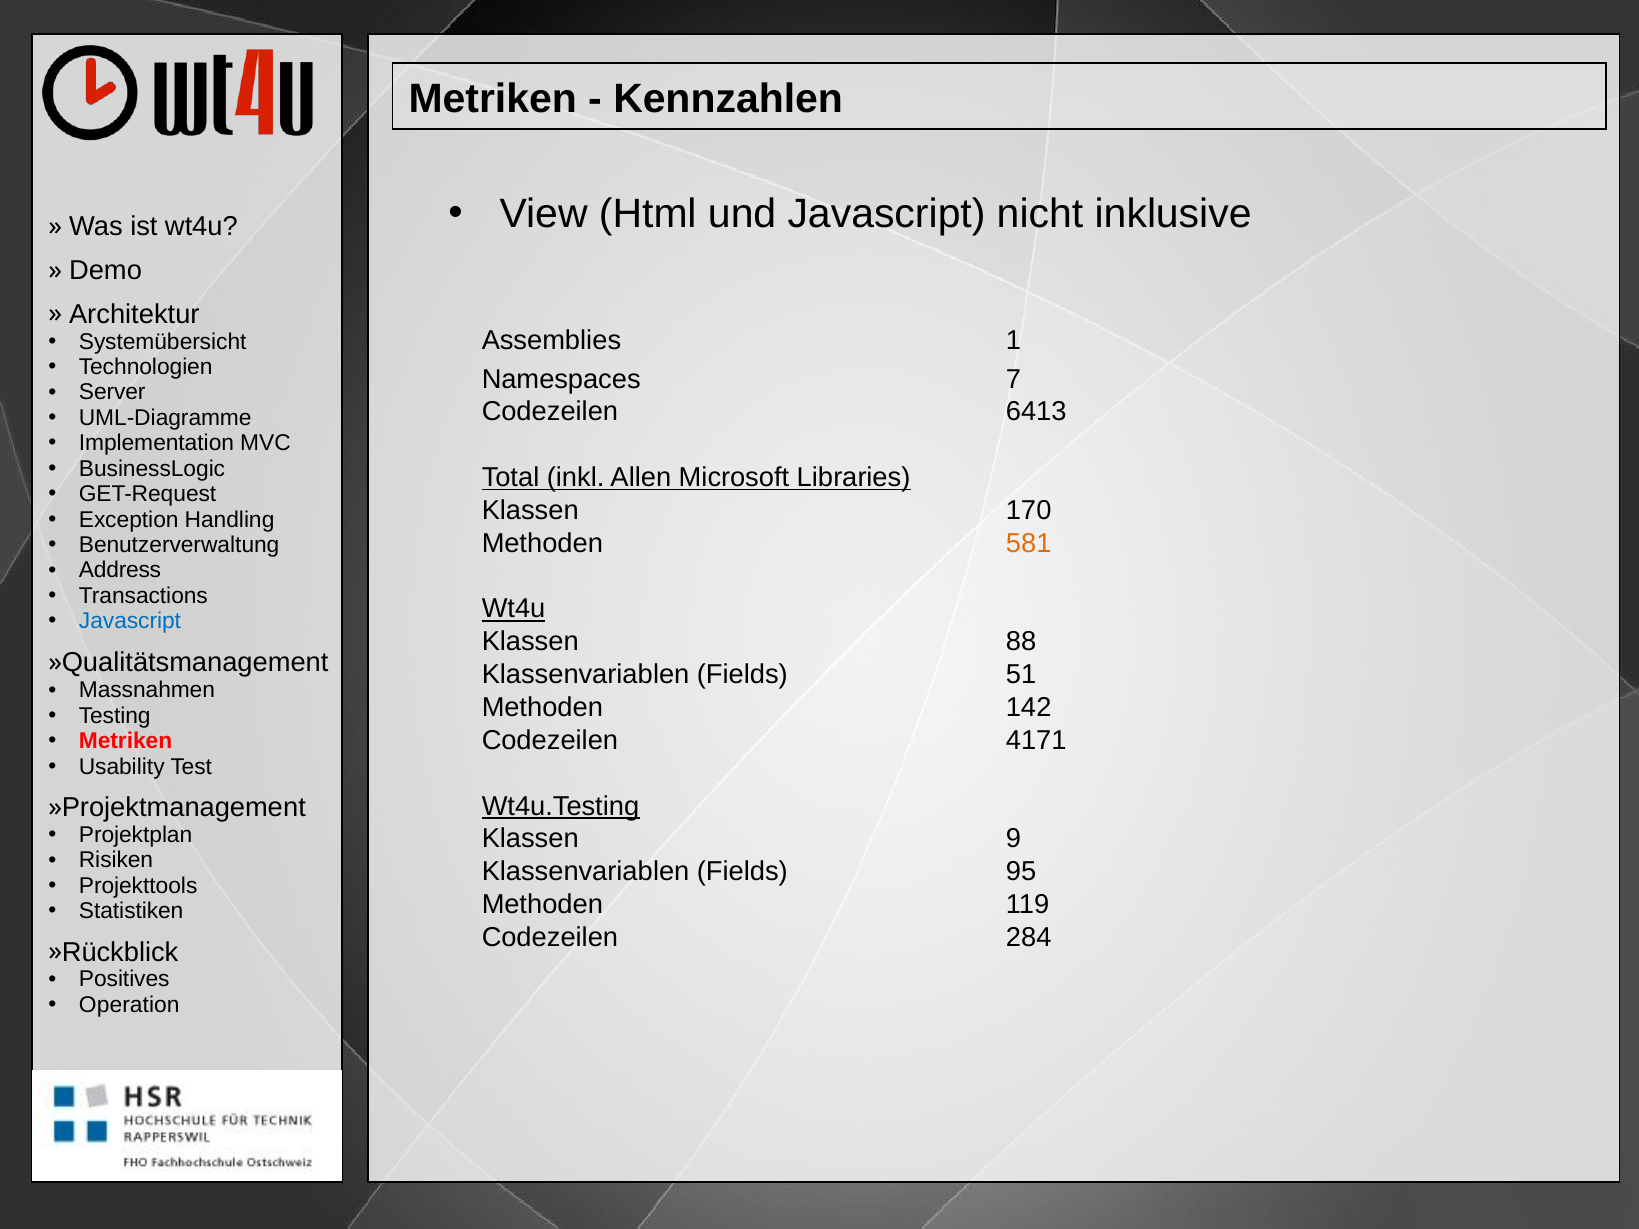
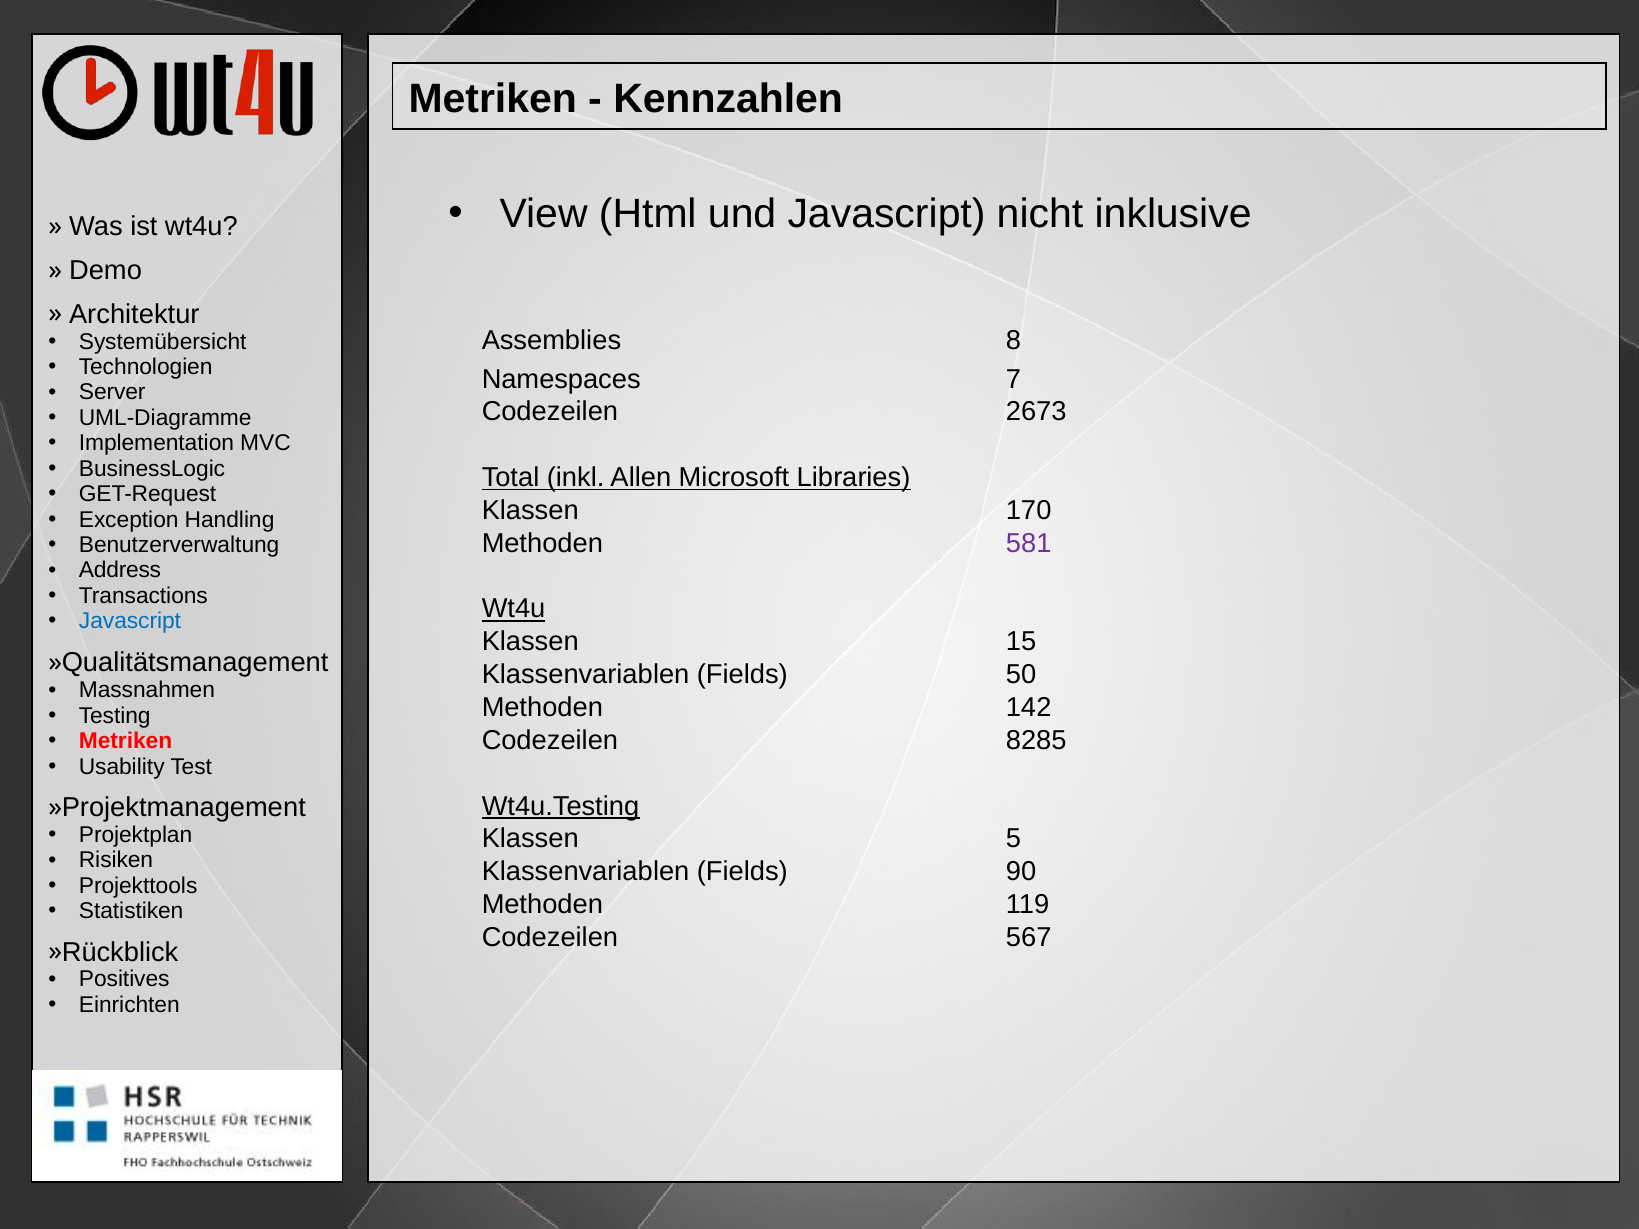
1: 1 -> 8
6413: 6413 -> 2673
581 colour: orange -> purple
88: 88 -> 15
51: 51 -> 50
4171: 4171 -> 8285
9: 9 -> 5
95: 95 -> 90
284: 284 -> 567
Operation: Operation -> Einrichten
